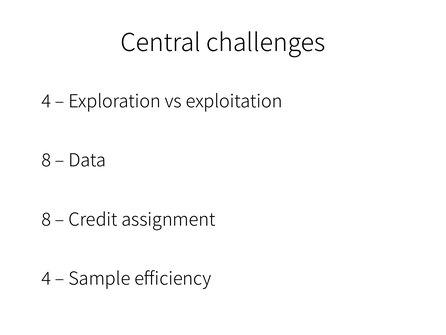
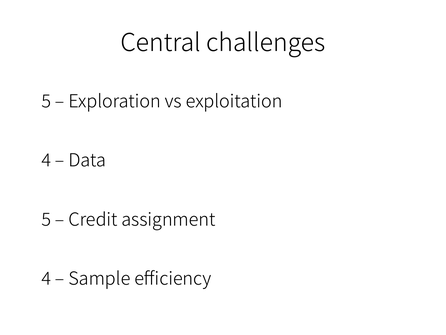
4 at (46, 101): 4 -> 5
8 at (46, 160): 8 -> 4
8 at (46, 219): 8 -> 5
